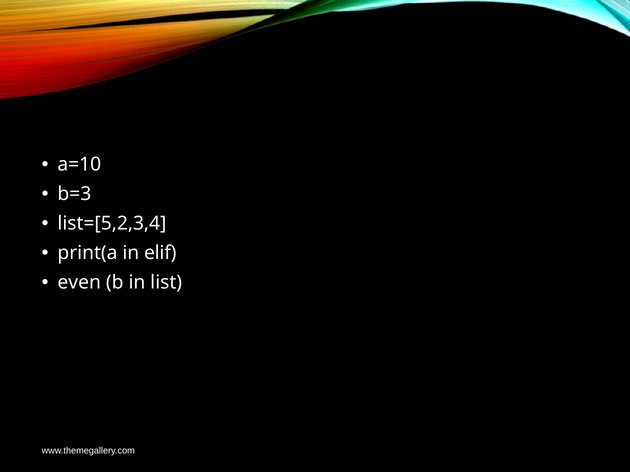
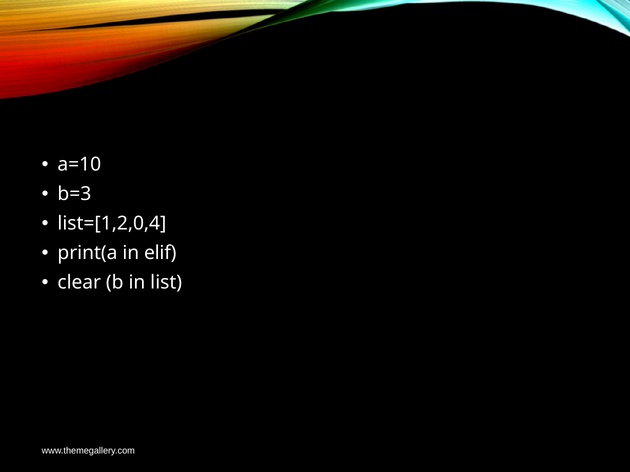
list=[5,2,3,4: list=[5,2,3,4 -> list=[1,2,0,4
even: even -> clear
